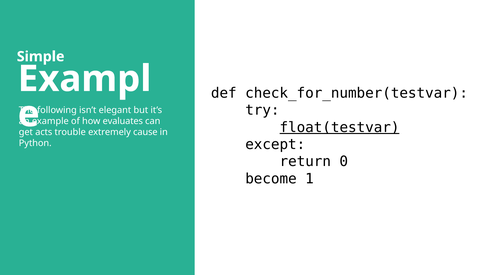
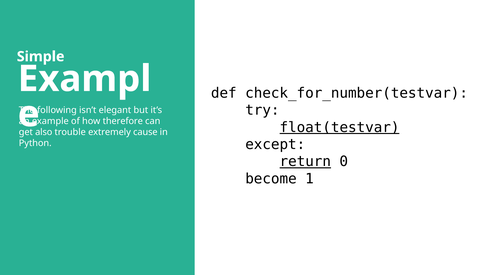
evaluates: evaluates -> therefore
acts: acts -> also
return underline: none -> present
